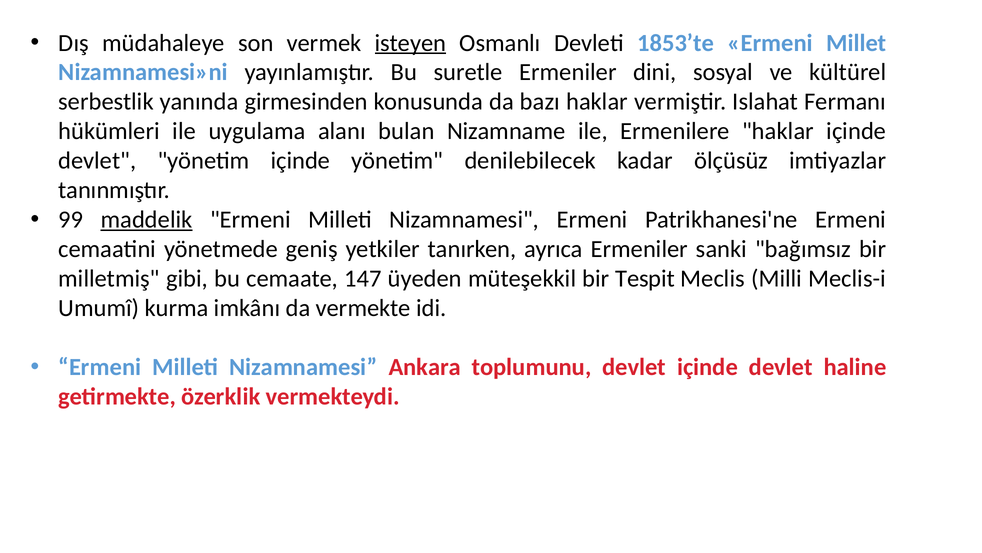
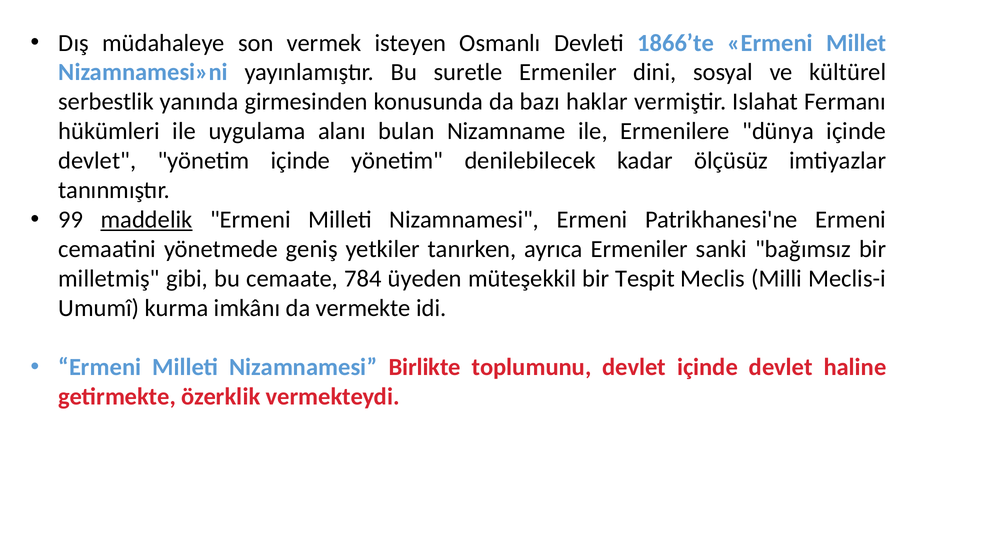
isteyen underline: present -> none
1853’te: 1853’te -> 1866’te
Ermenilere haklar: haklar -> dünya
147: 147 -> 784
Ankara: Ankara -> Birlikte
